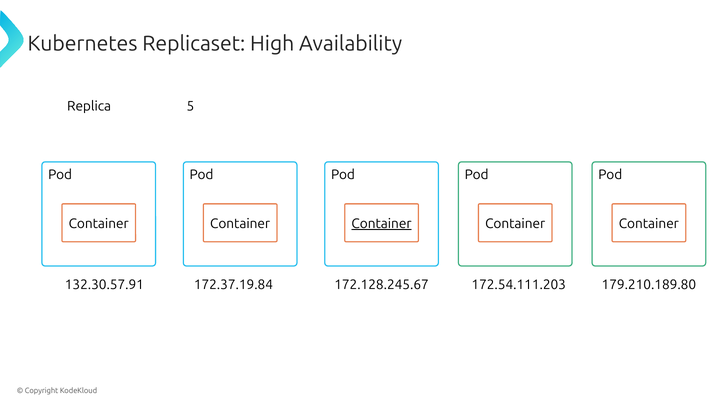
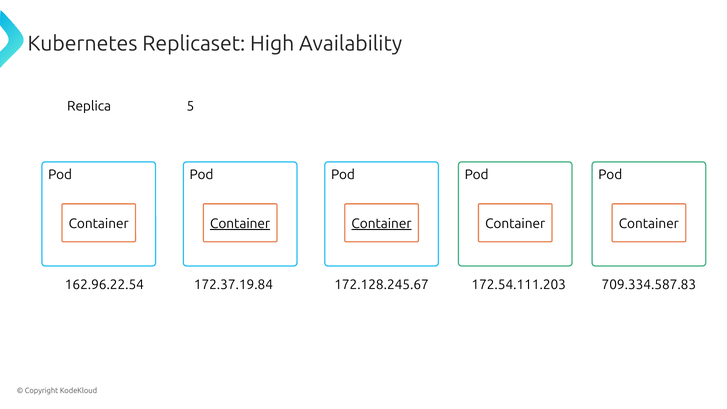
Container at (240, 224) underline: none -> present
132.30.57.91: 132.30.57.91 -> 162.96.22.54
179.210.189.80: 179.210.189.80 -> 709.334.587.83
